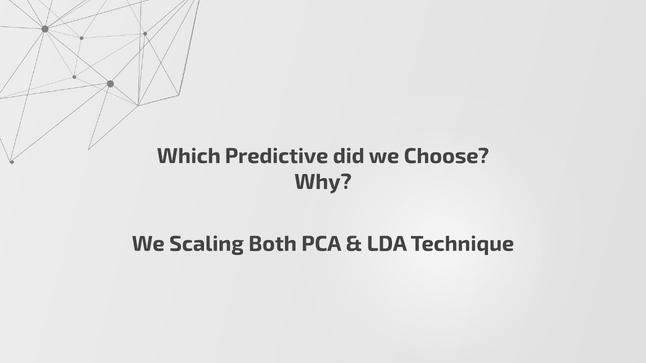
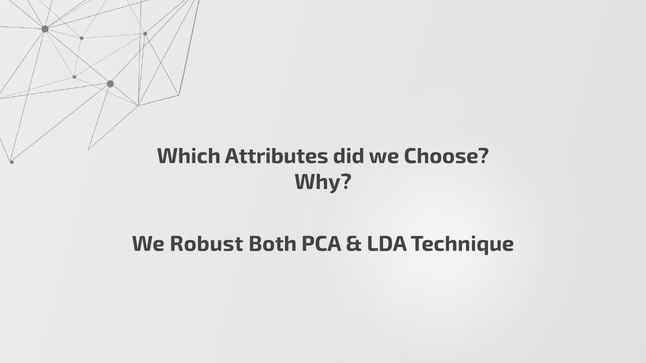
Predictive: Predictive -> Attributes
Scaling: Scaling -> Robust
